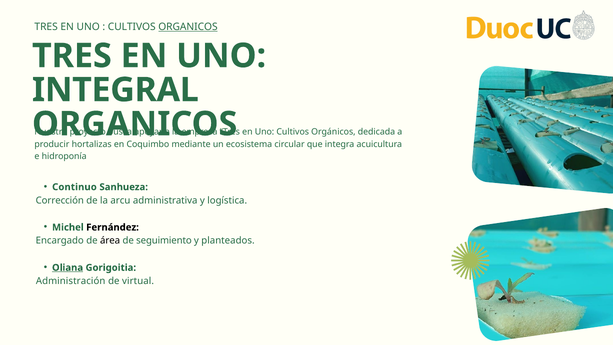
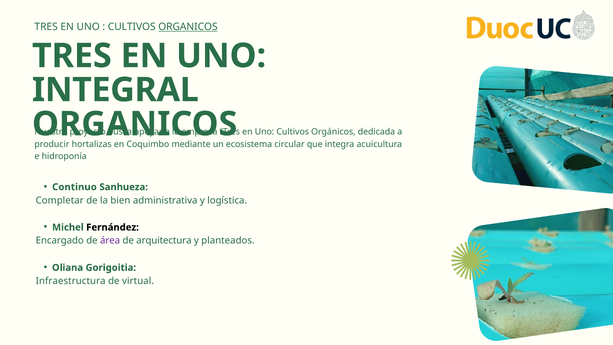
Corrección: Corrección -> Completar
arcu: arcu -> bien
área colour: black -> purple
seguimiento: seguimiento -> arquitectura
Oliana underline: present -> none
Administración: Administración -> Infraestructura
